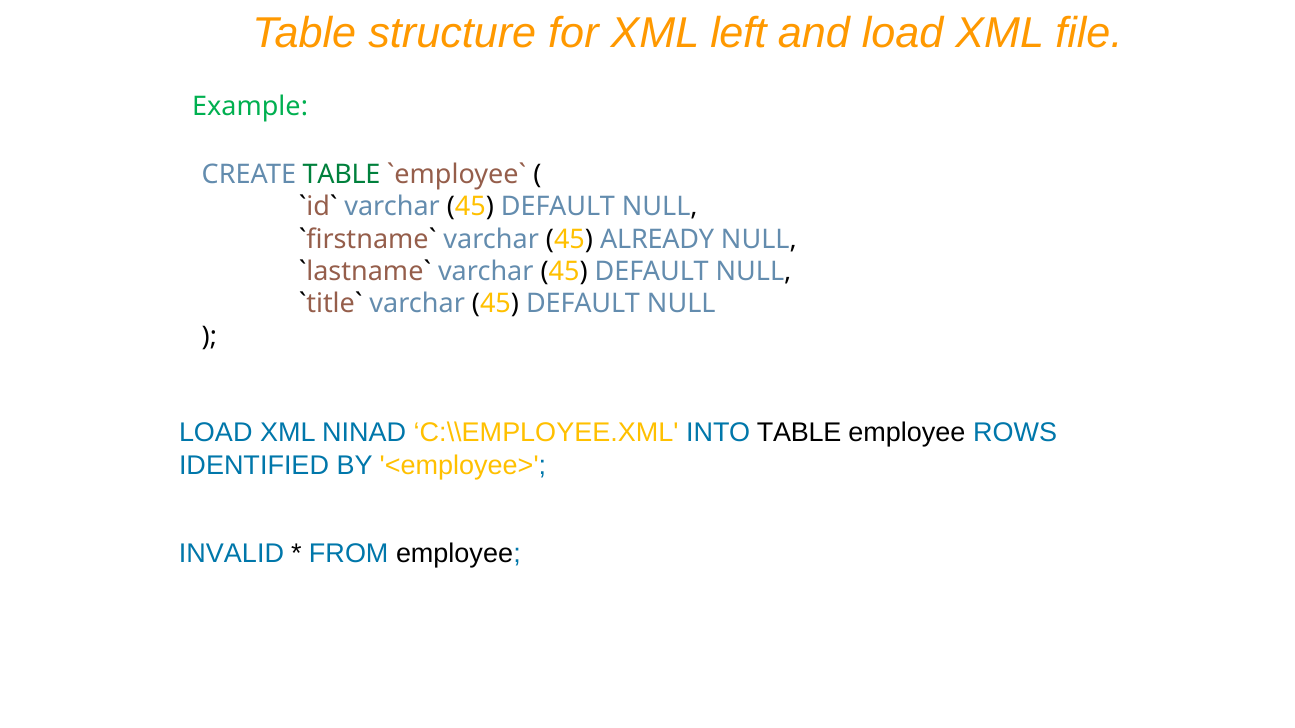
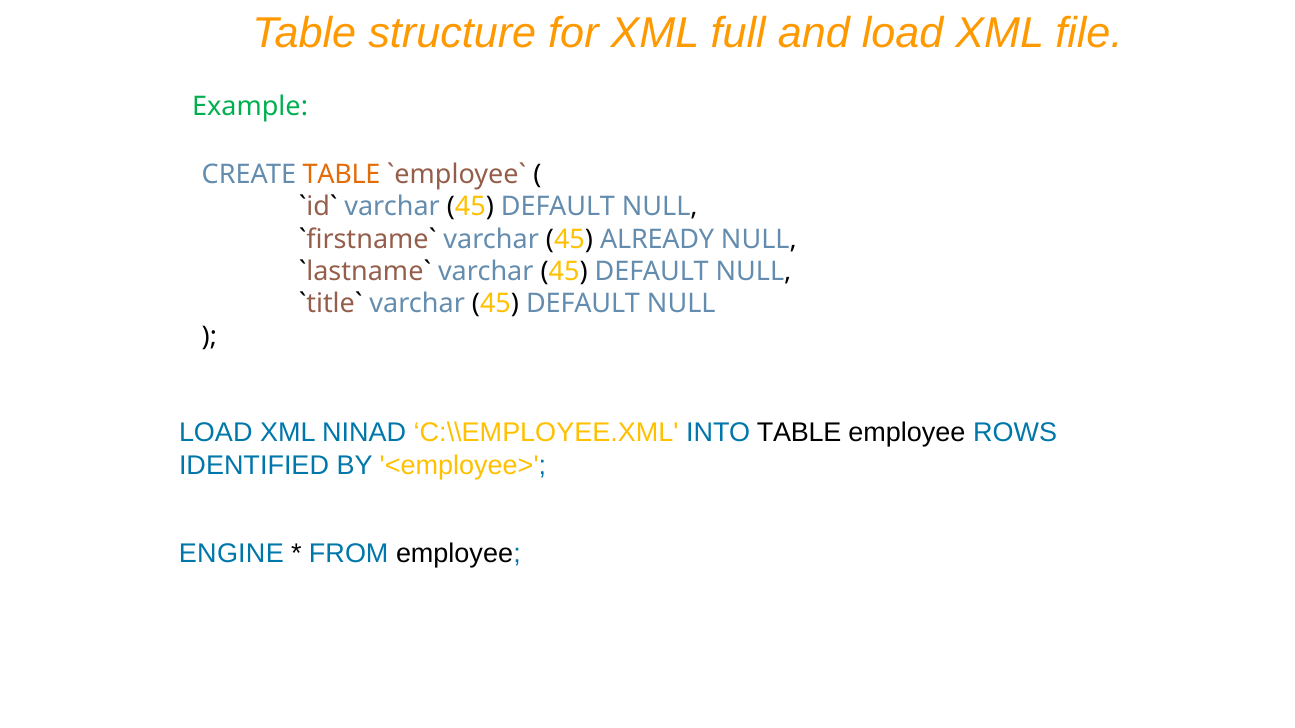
left: left -> full
TABLE at (342, 175) colour: green -> orange
INVALID: INVALID -> ENGINE
